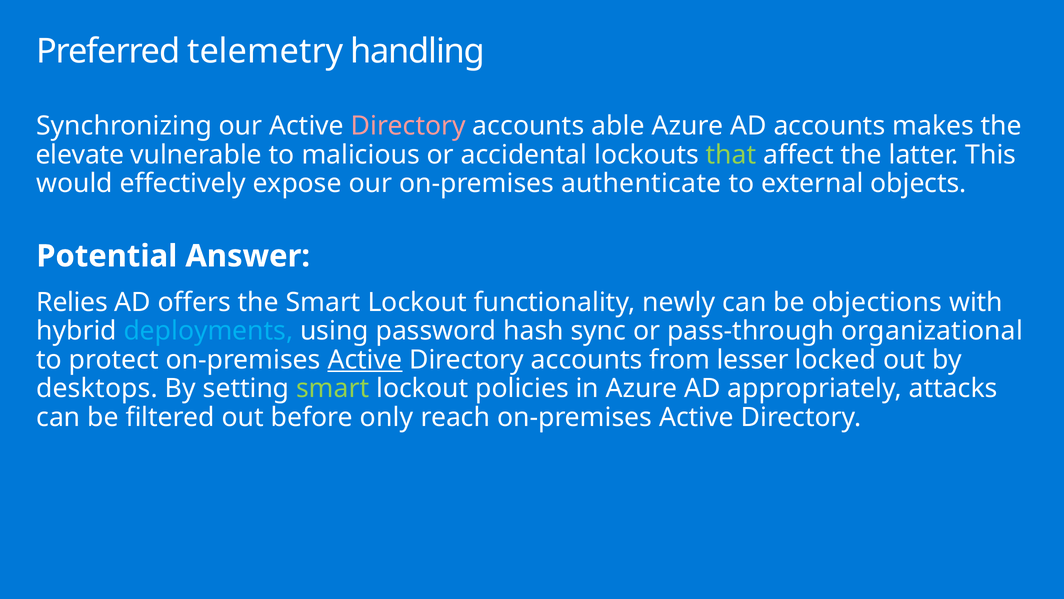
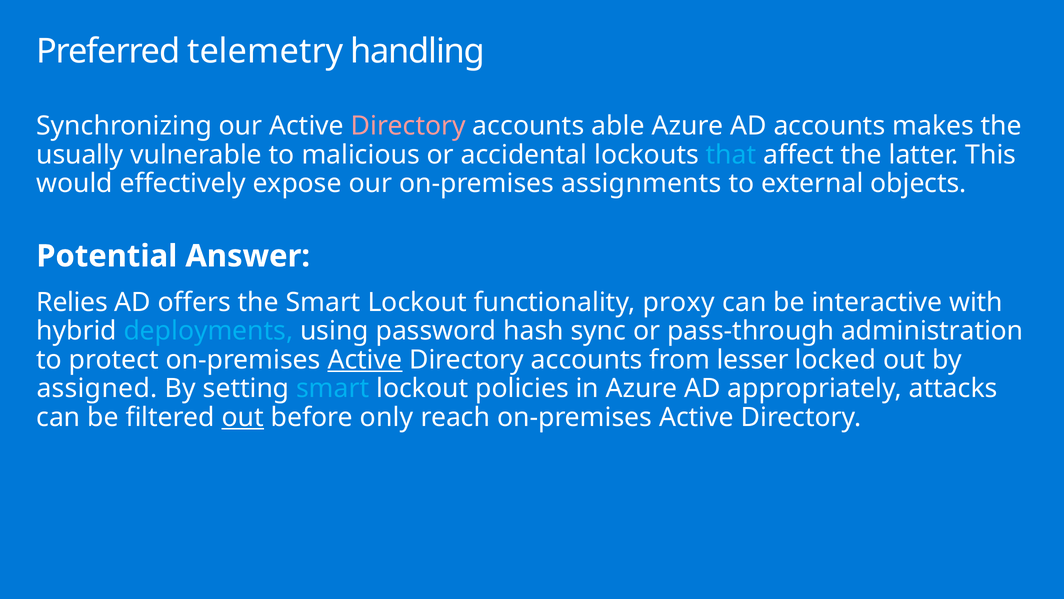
elevate: elevate -> usually
that colour: light green -> light blue
authenticate: authenticate -> assignments
newly: newly -> proxy
objections: objections -> interactive
organizational: organizational -> administration
desktops: desktops -> assigned
smart at (333, 388) colour: light green -> light blue
out at (243, 417) underline: none -> present
